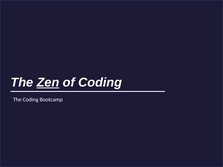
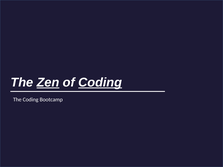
Coding at (100, 83) underline: none -> present
